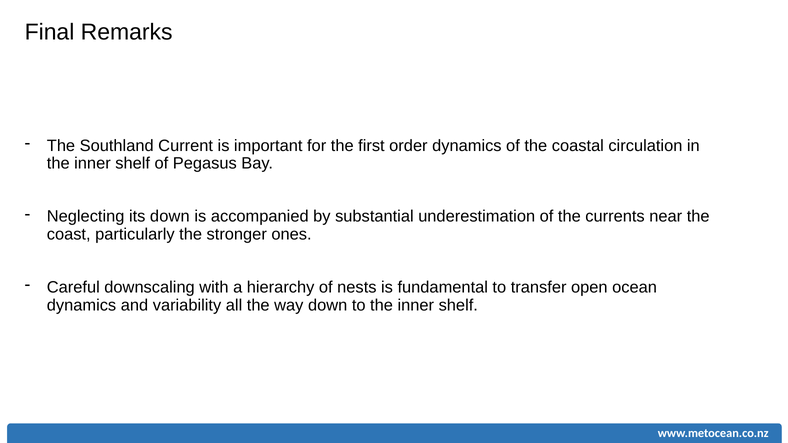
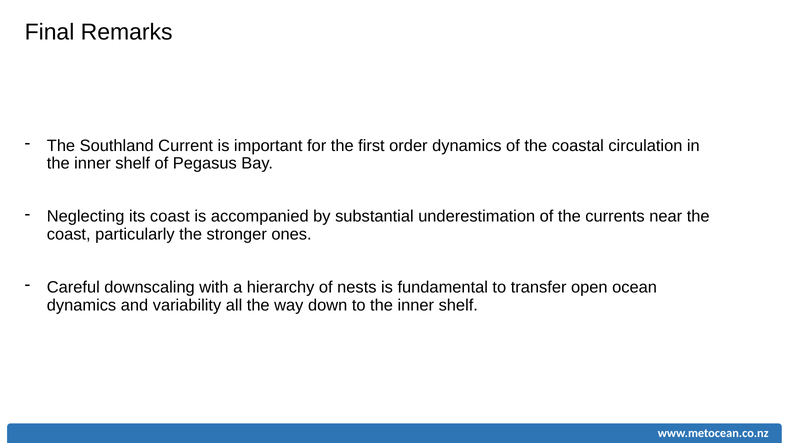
its down: down -> coast
